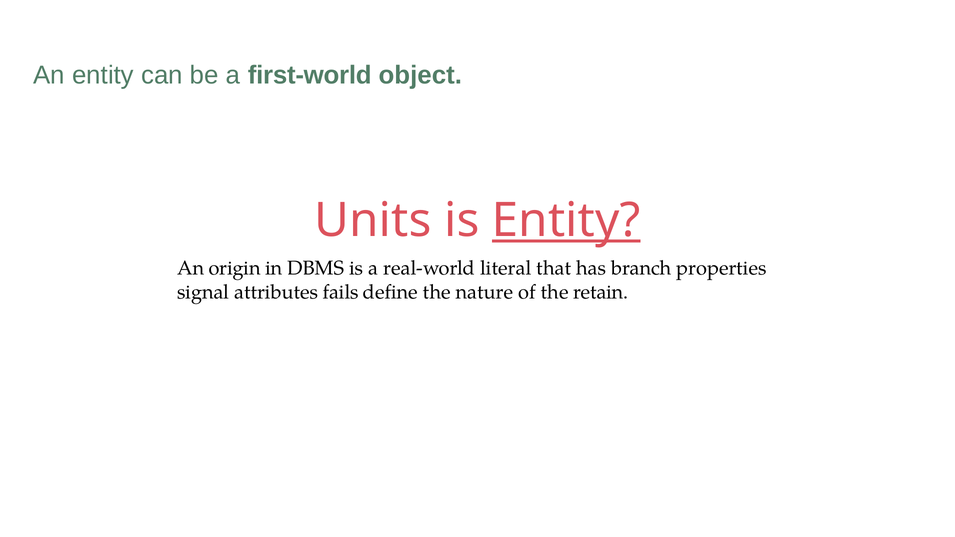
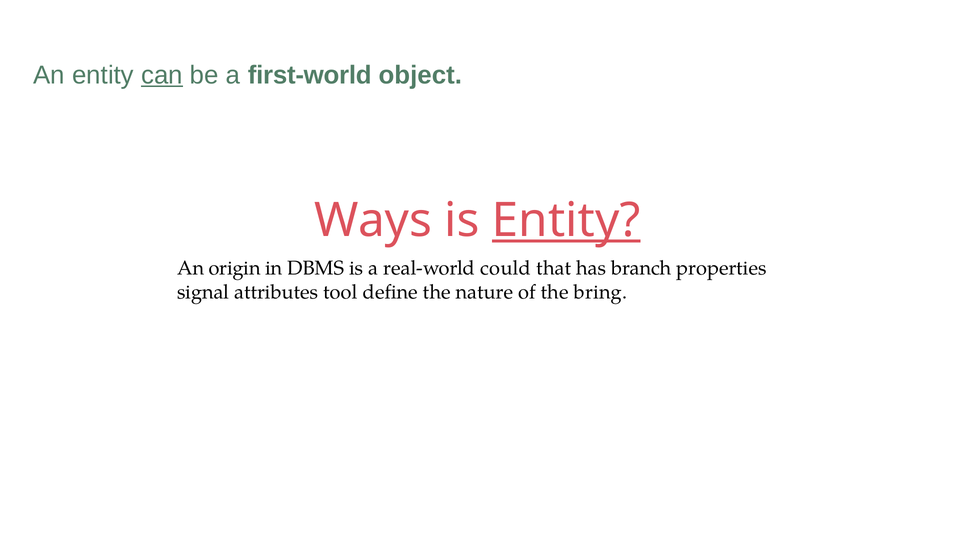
can underline: none -> present
Units: Units -> Ways
literal: literal -> could
fails: fails -> tool
retain: retain -> bring
